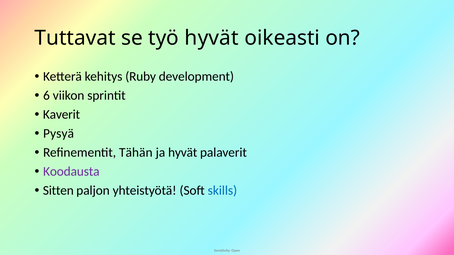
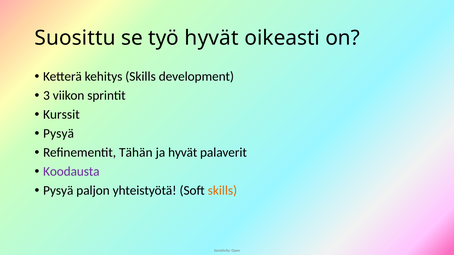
Tuttavat: Tuttavat -> Suosittu
kehitys Ruby: Ruby -> Skills
6: 6 -> 3
Kaverit: Kaverit -> Kurssit
Sitten at (58, 191): Sitten -> Pysyä
skills at (222, 191) colour: blue -> orange
